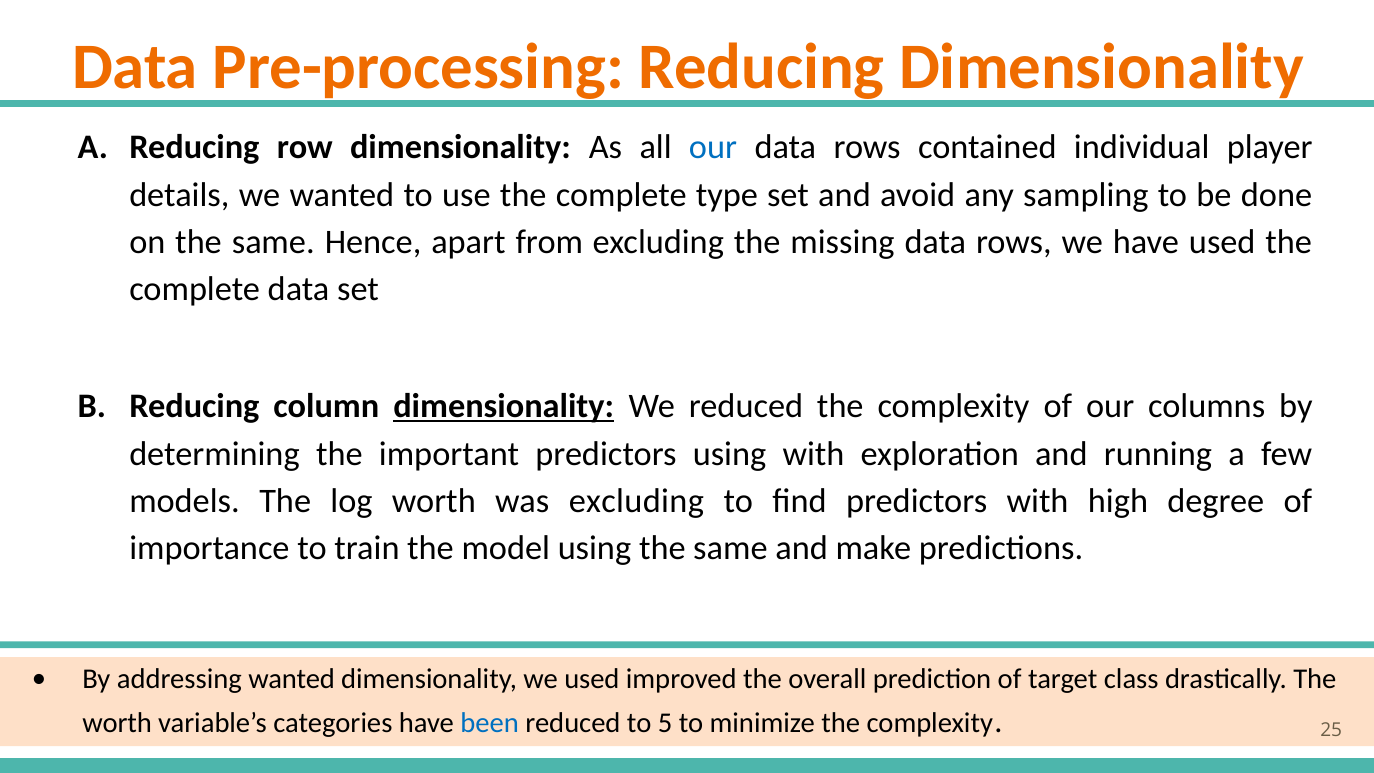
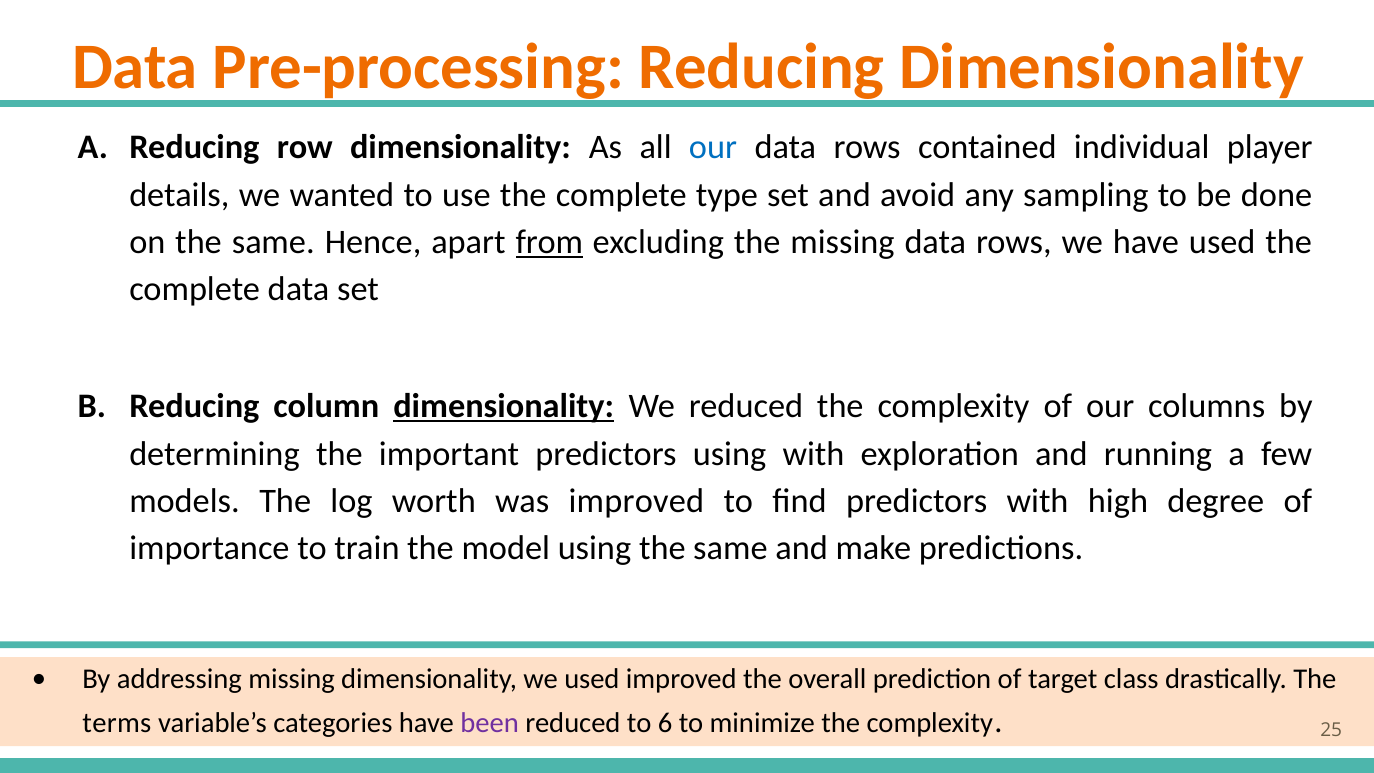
from underline: none -> present
was excluding: excluding -> improved
addressing wanted: wanted -> missing
worth at (117, 723): worth -> terms
been colour: blue -> purple
5: 5 -> 6
